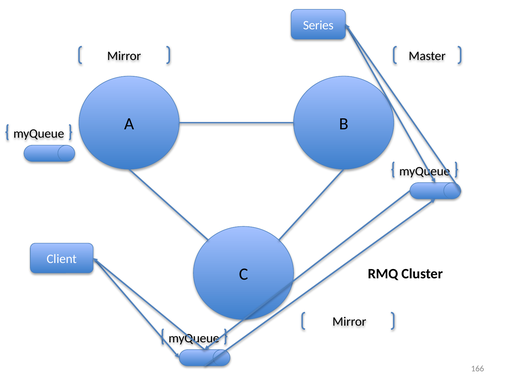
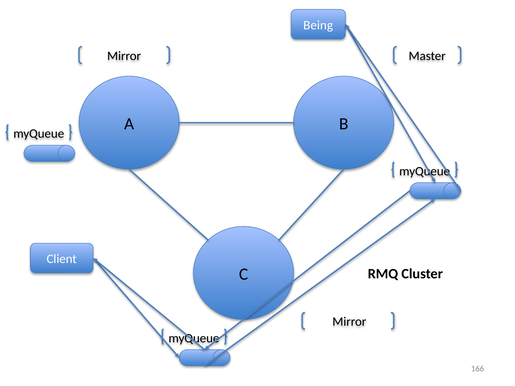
Series: Series -> Being
